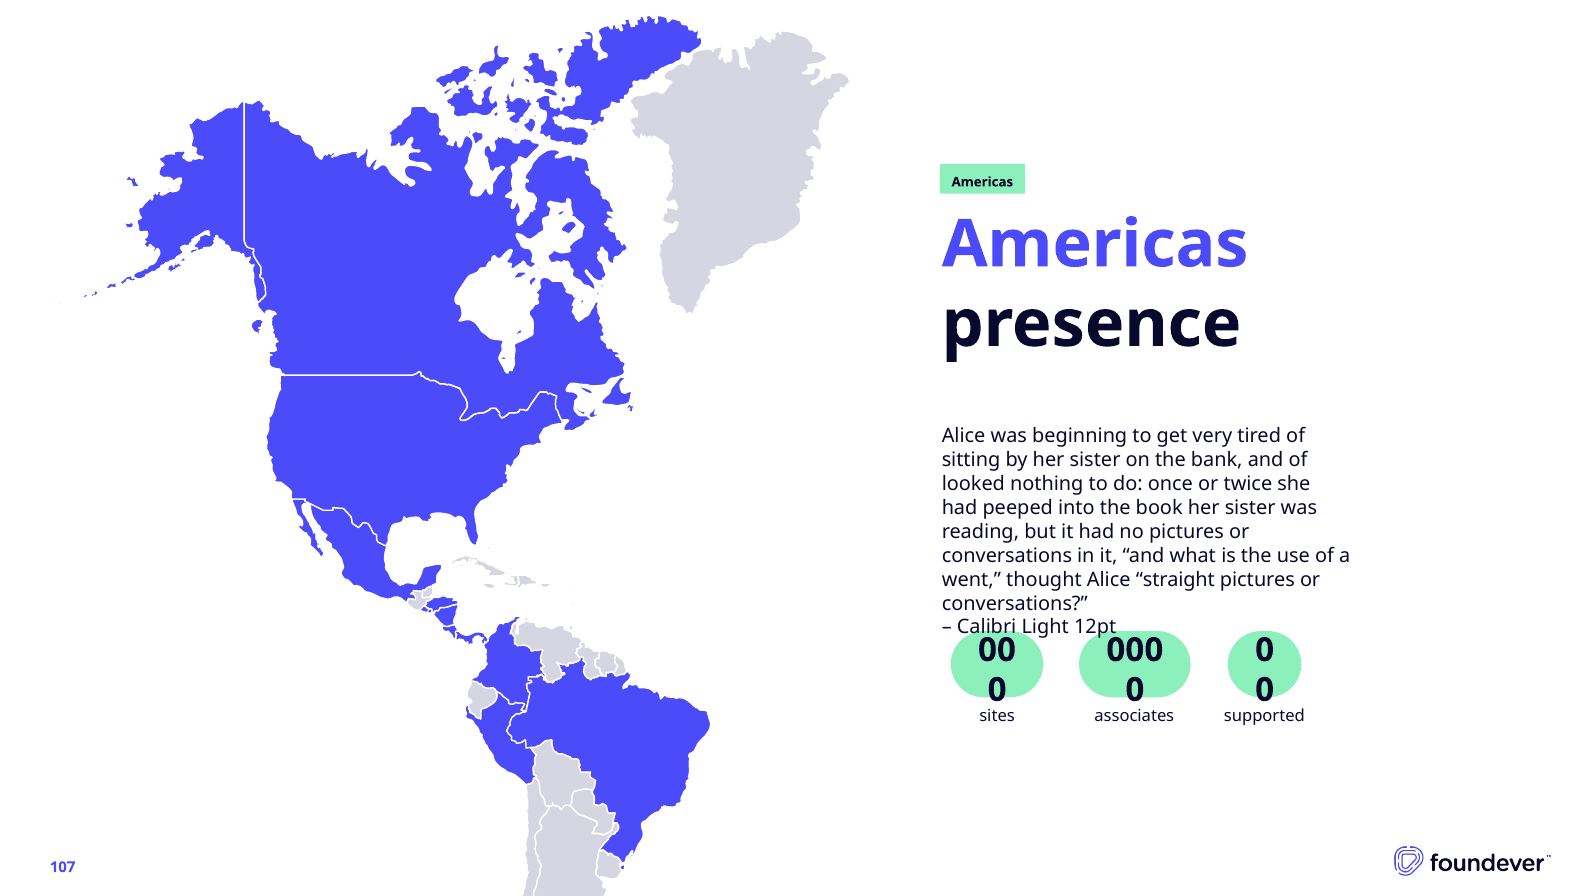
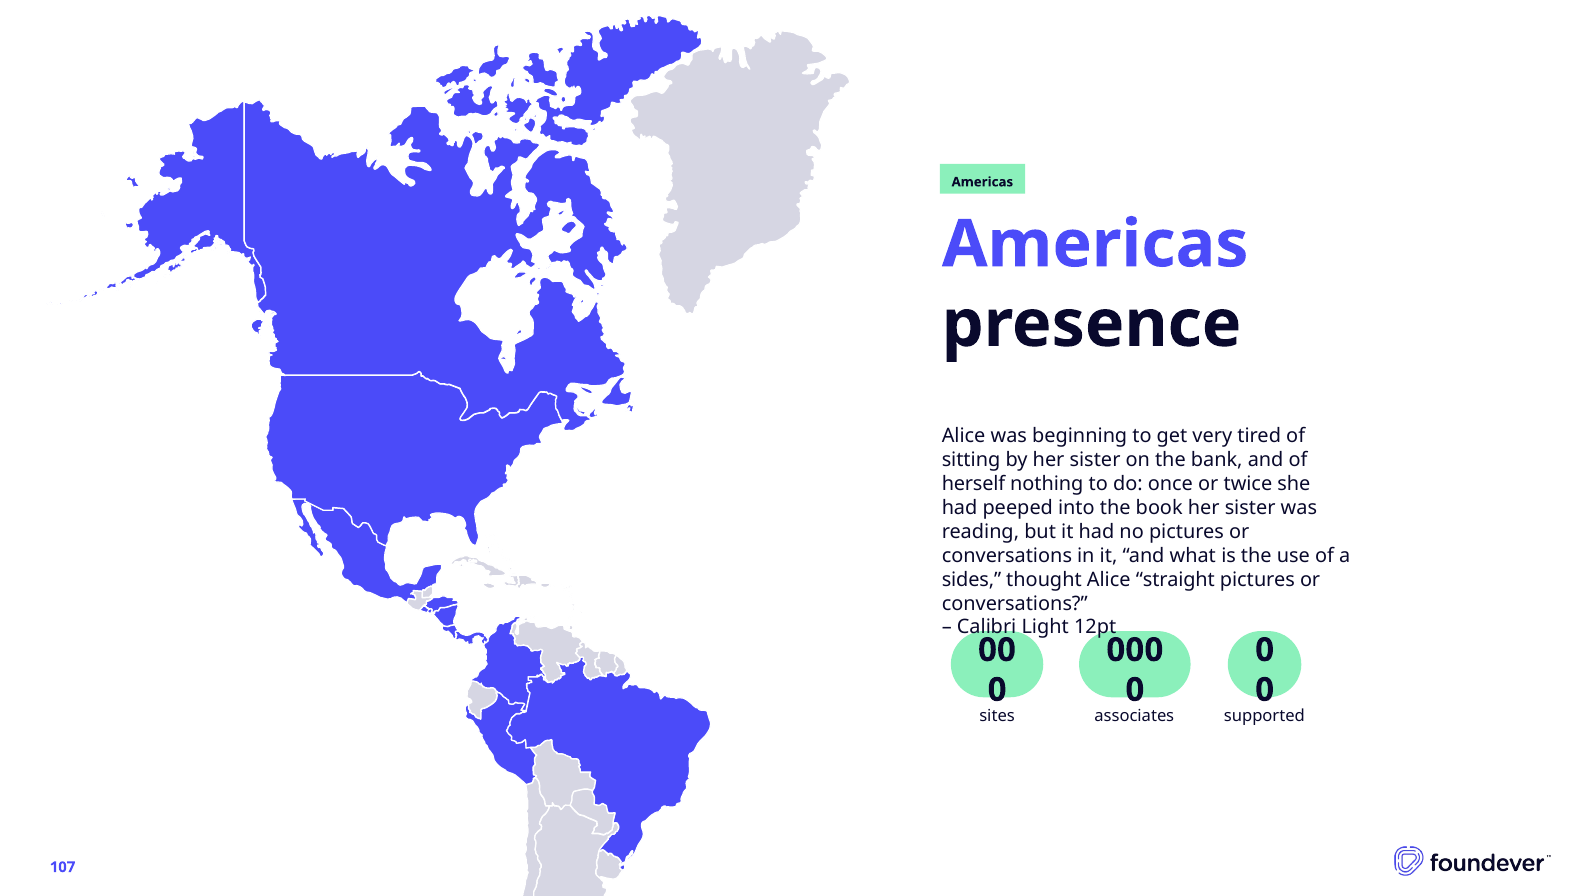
looked: looked -> herself
went: went -> sides
